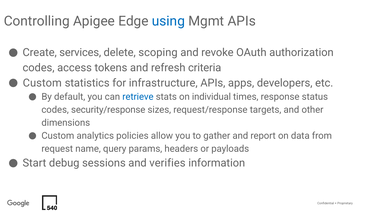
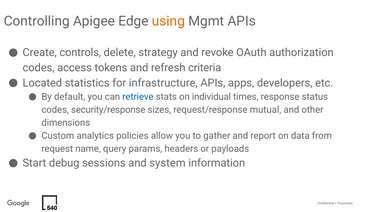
using colour: blue -> orange
services: services -> controls
scoping: scoping -> strategy
Custom at (42, 83): Custom -> Located
targets: targets -> mutual
verifies: verifies -> system
